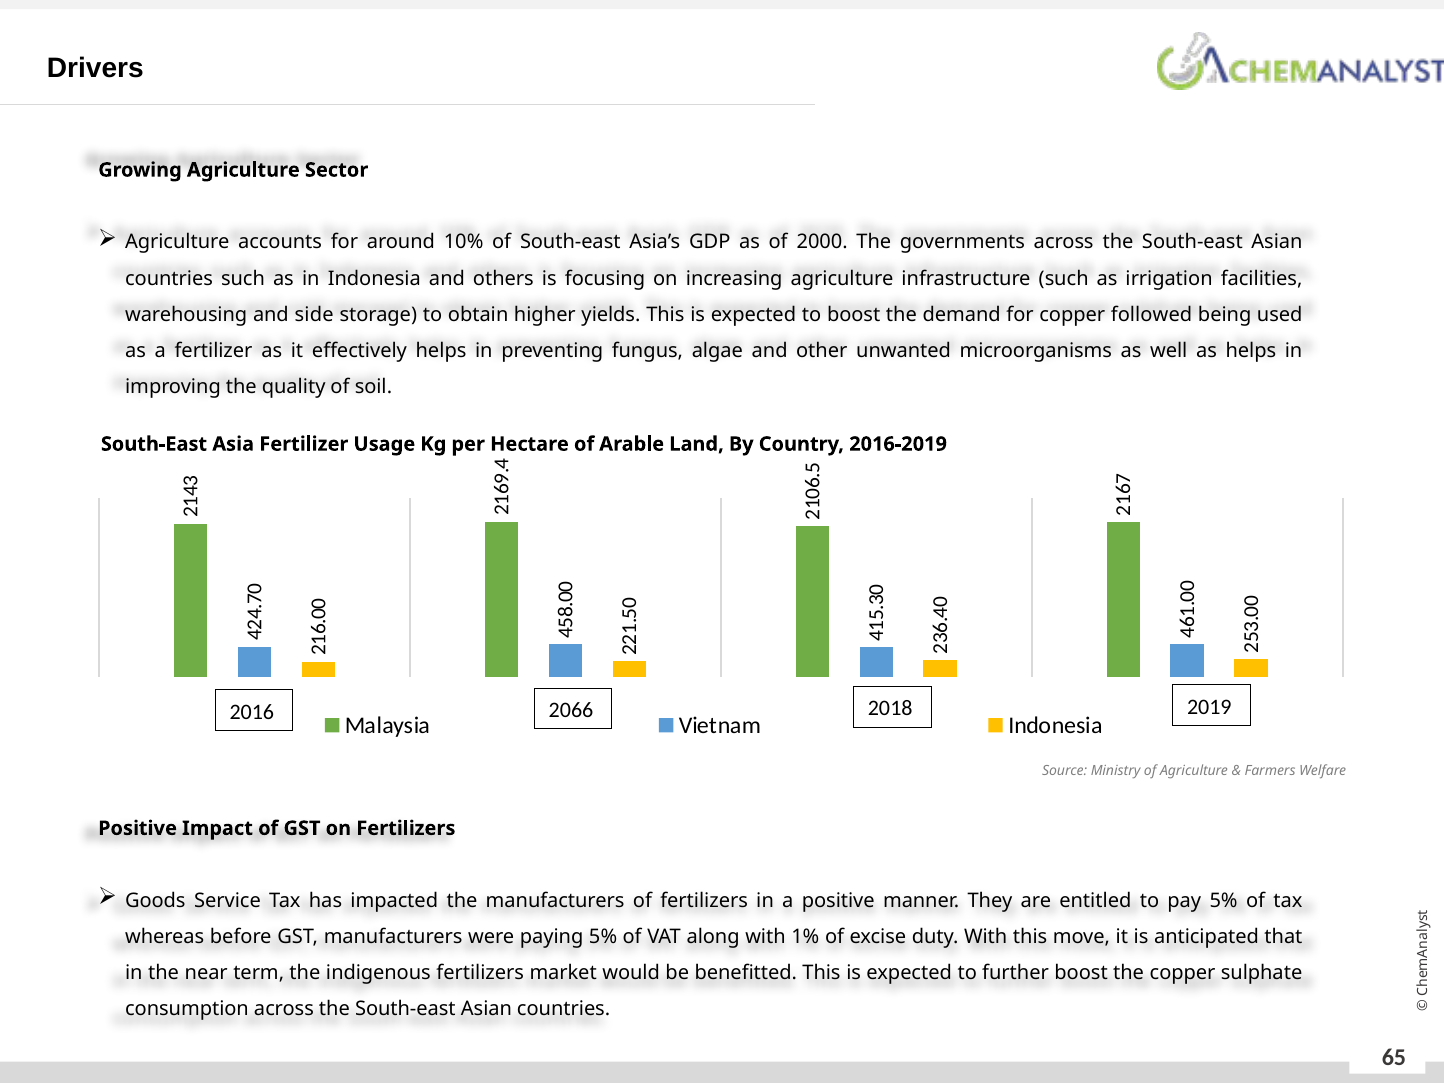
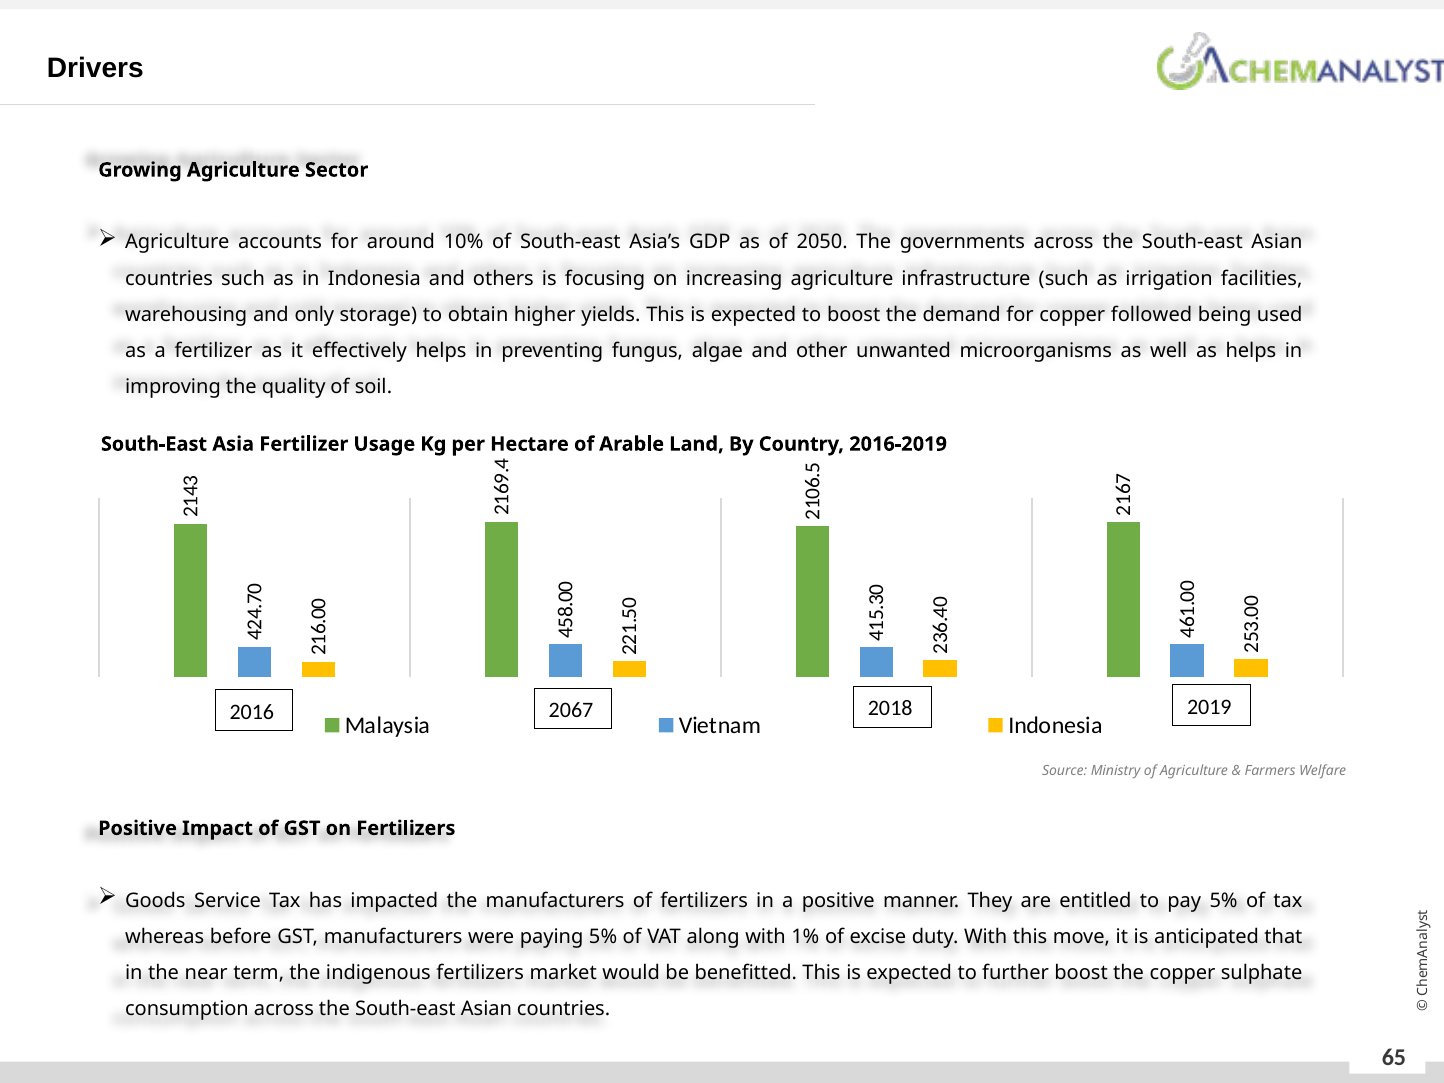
2000: 2000 -> 2050
side: side -> only
2066: 2066 -> 2067
